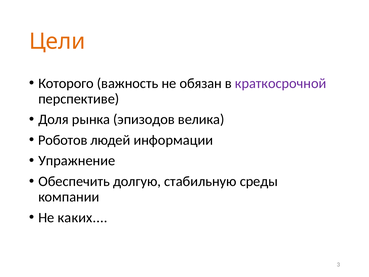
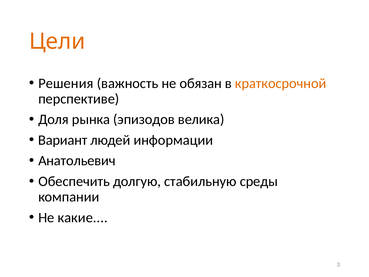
Которого: Которого -> Решения
краткосрочной colour: purple -> orange
Роботов: Роботов -> Вариант
Упражнение: Упражнение -> Анатольевич
каких: каких -> какие
